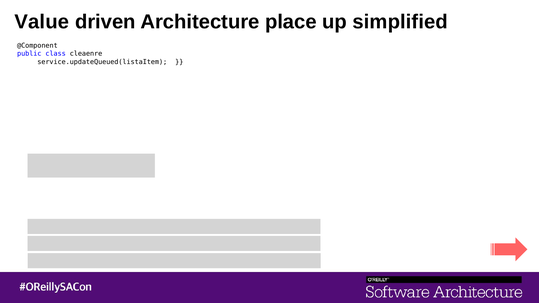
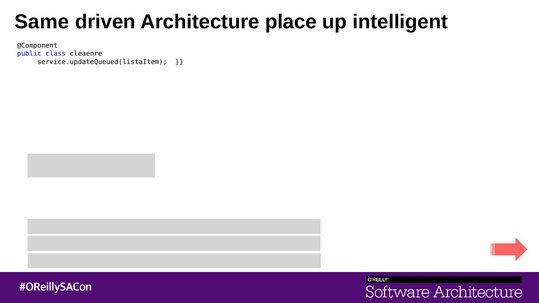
Value: Value -> Same
simplified: simplified -> intelligent
